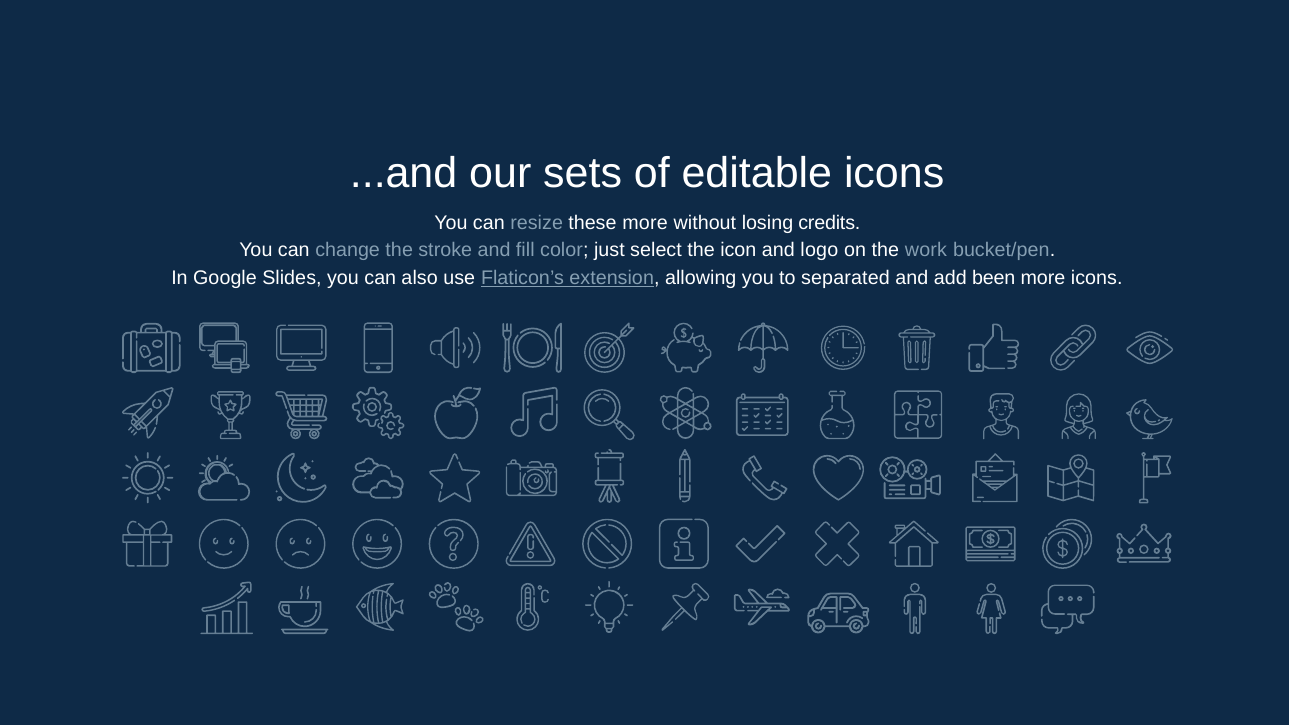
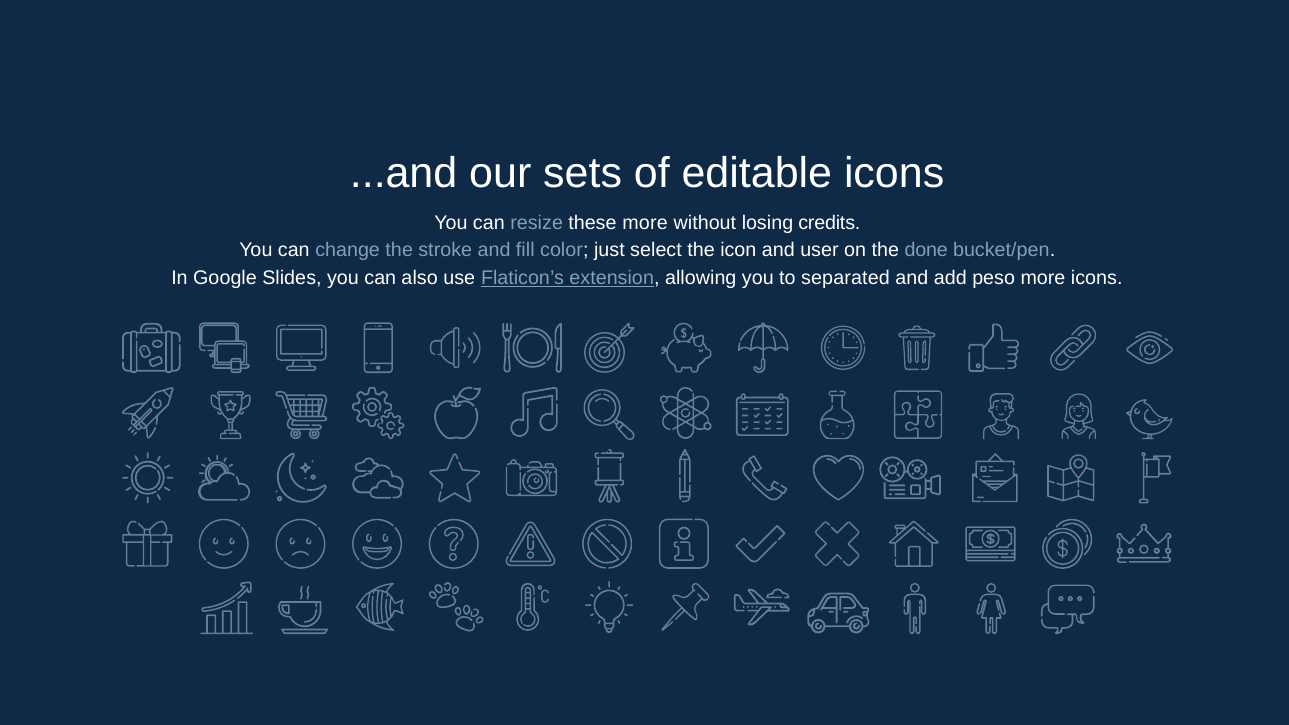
logo: logo -> user
work: work -> done
been: been -> peso
